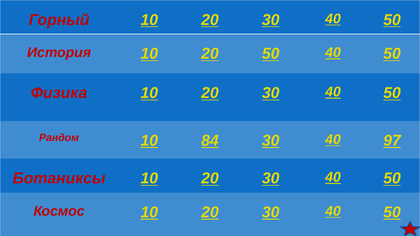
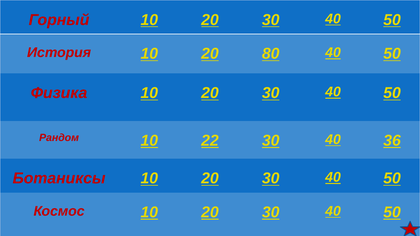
20 50: 50 -> 80
84: 84 -> 22
97: 97 -> 36
